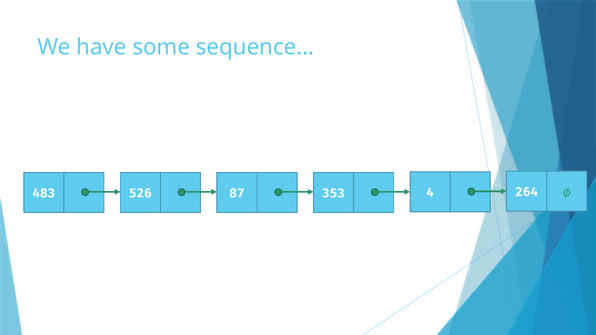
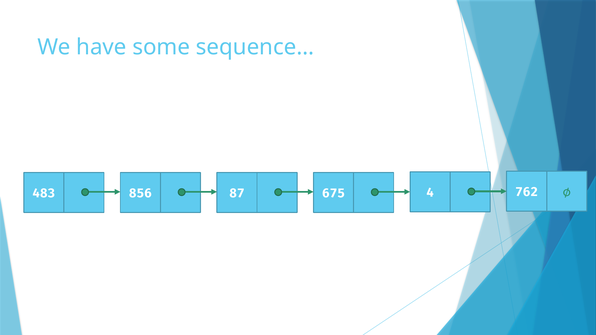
526: 526 -> 856
353: 353 -> 675
264: 264 -> 762
